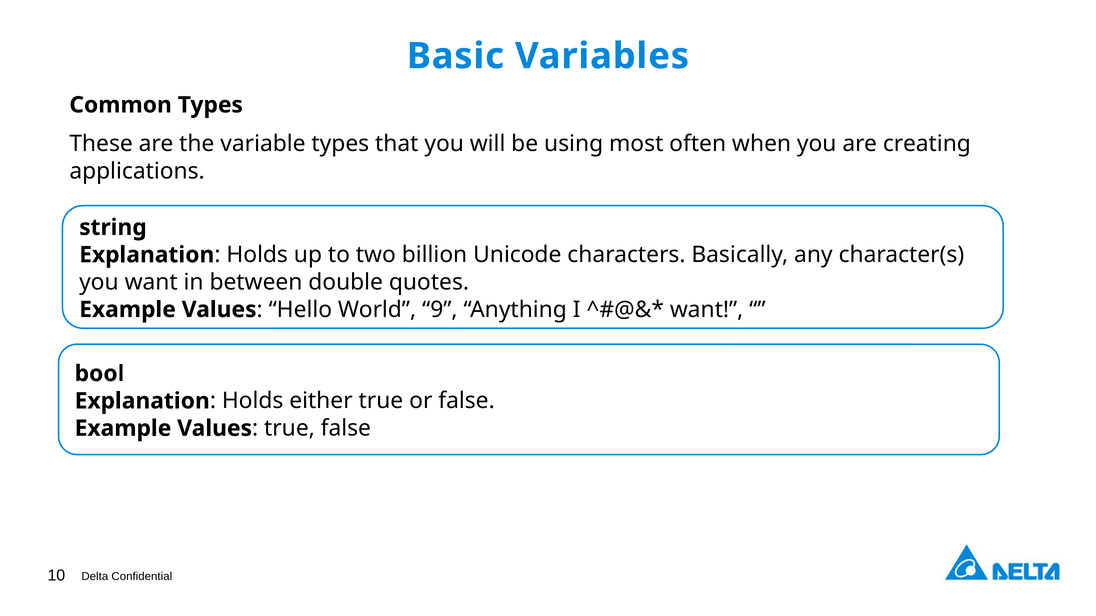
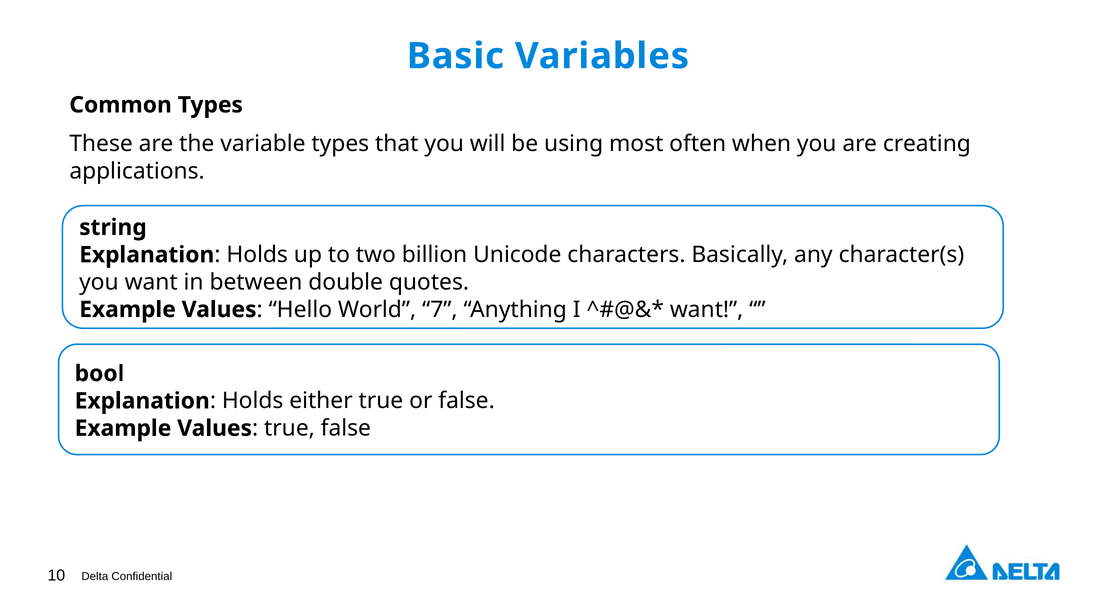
9: 9 -> 7
